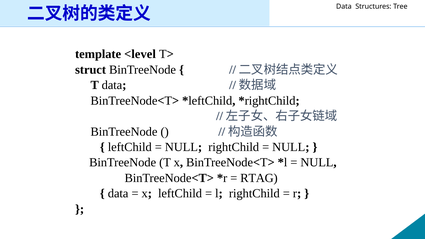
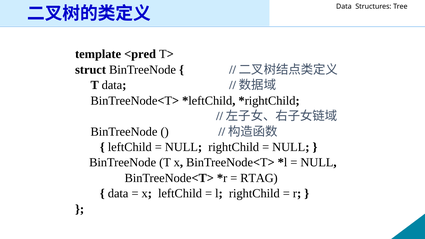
<level: <level -> <pred
